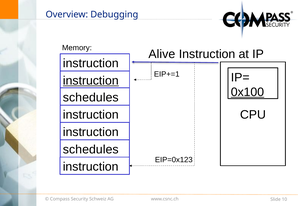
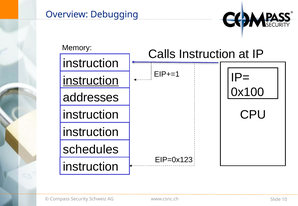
Alive: Alive -> Calls
0x100 underline: present -> none
schedules at (91, 98): schedules -> addresses
